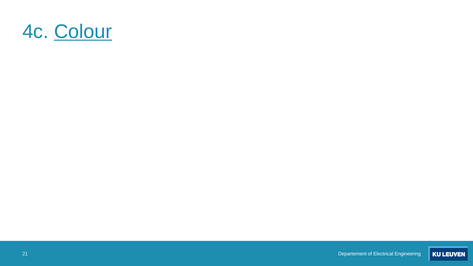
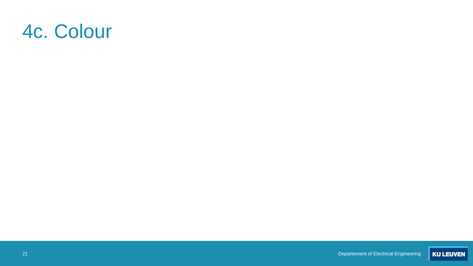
Colour underline: present -> none
